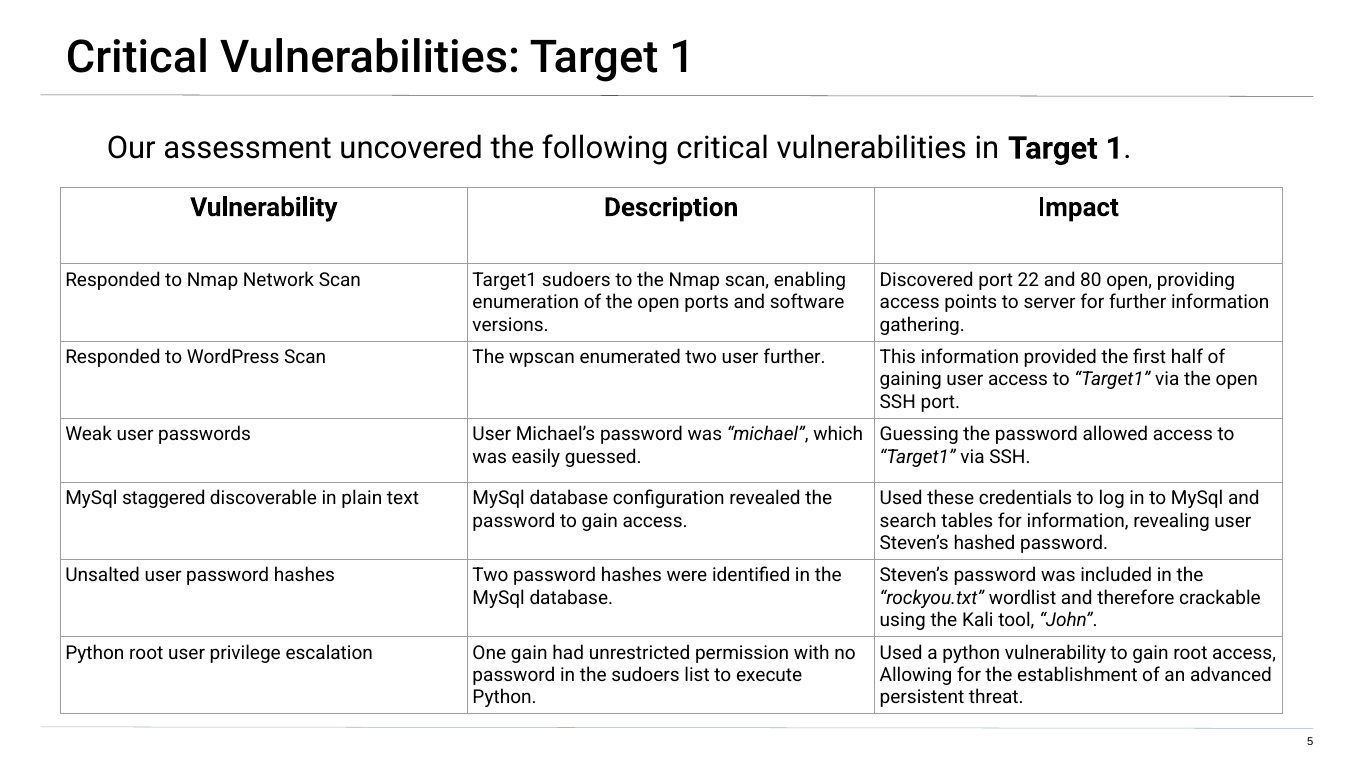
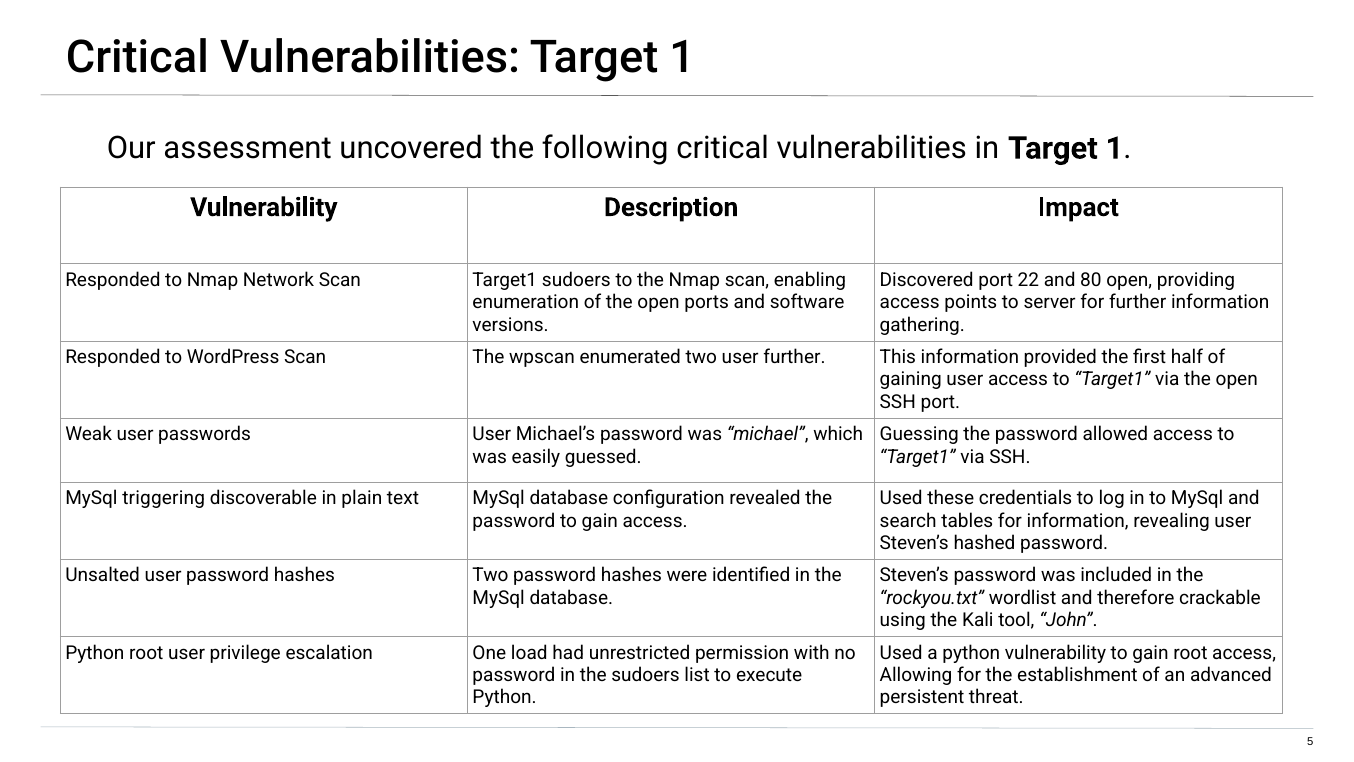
staggered: staggered -> triggering
One gain: gain -> load
